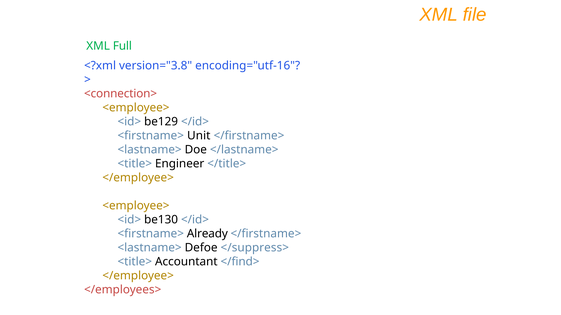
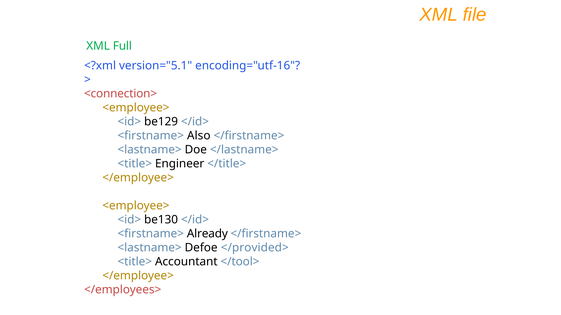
version="3.8: version="3.8 -> version="5.1
Unit: Unit -> Also
</suppress>: </suppress> -> </provided>
</find>: </find> -> </tool>
